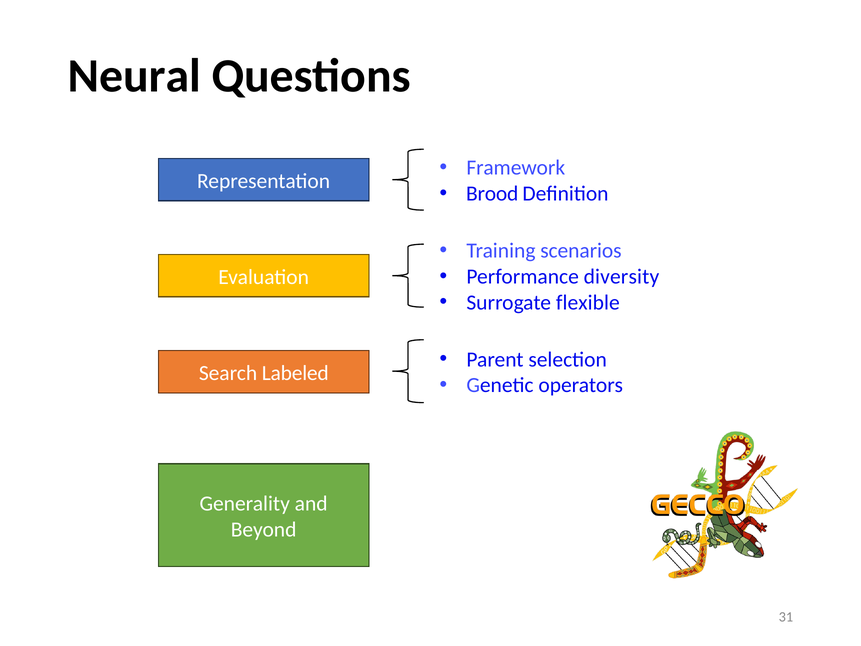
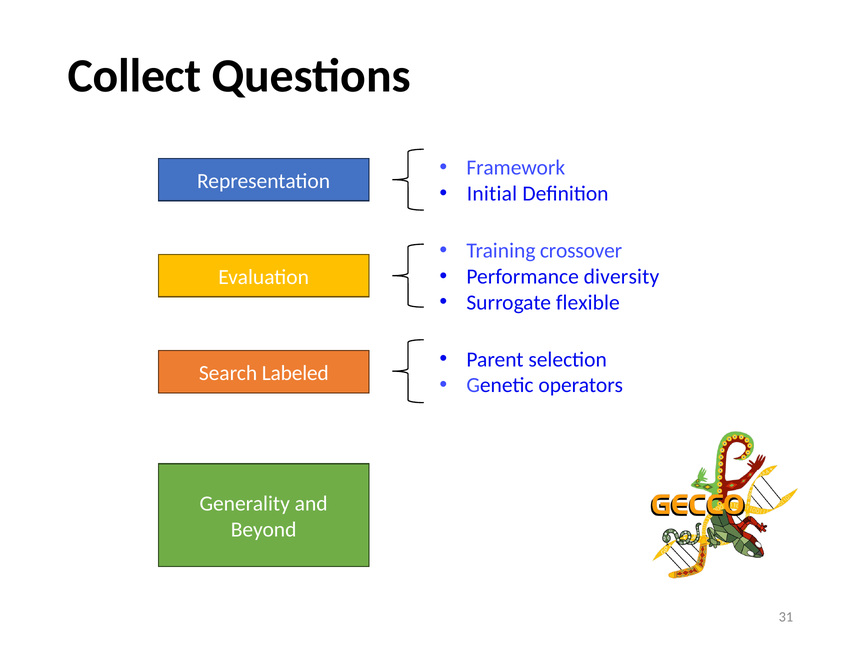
Neural: Neural -> Collect
Brood: Brood -> Initial
scenarios: scenarios -> crossover
